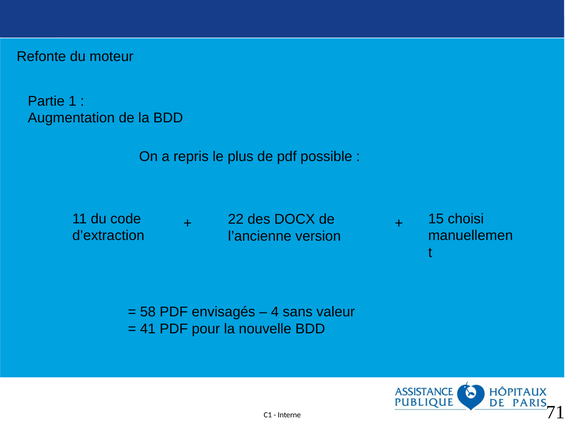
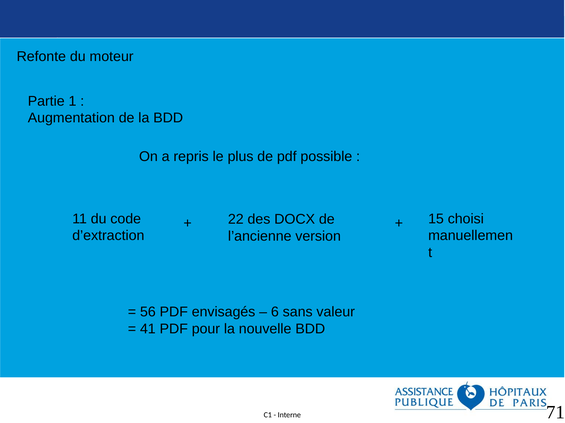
58: 58 -> 56
4: 4 -> 6
